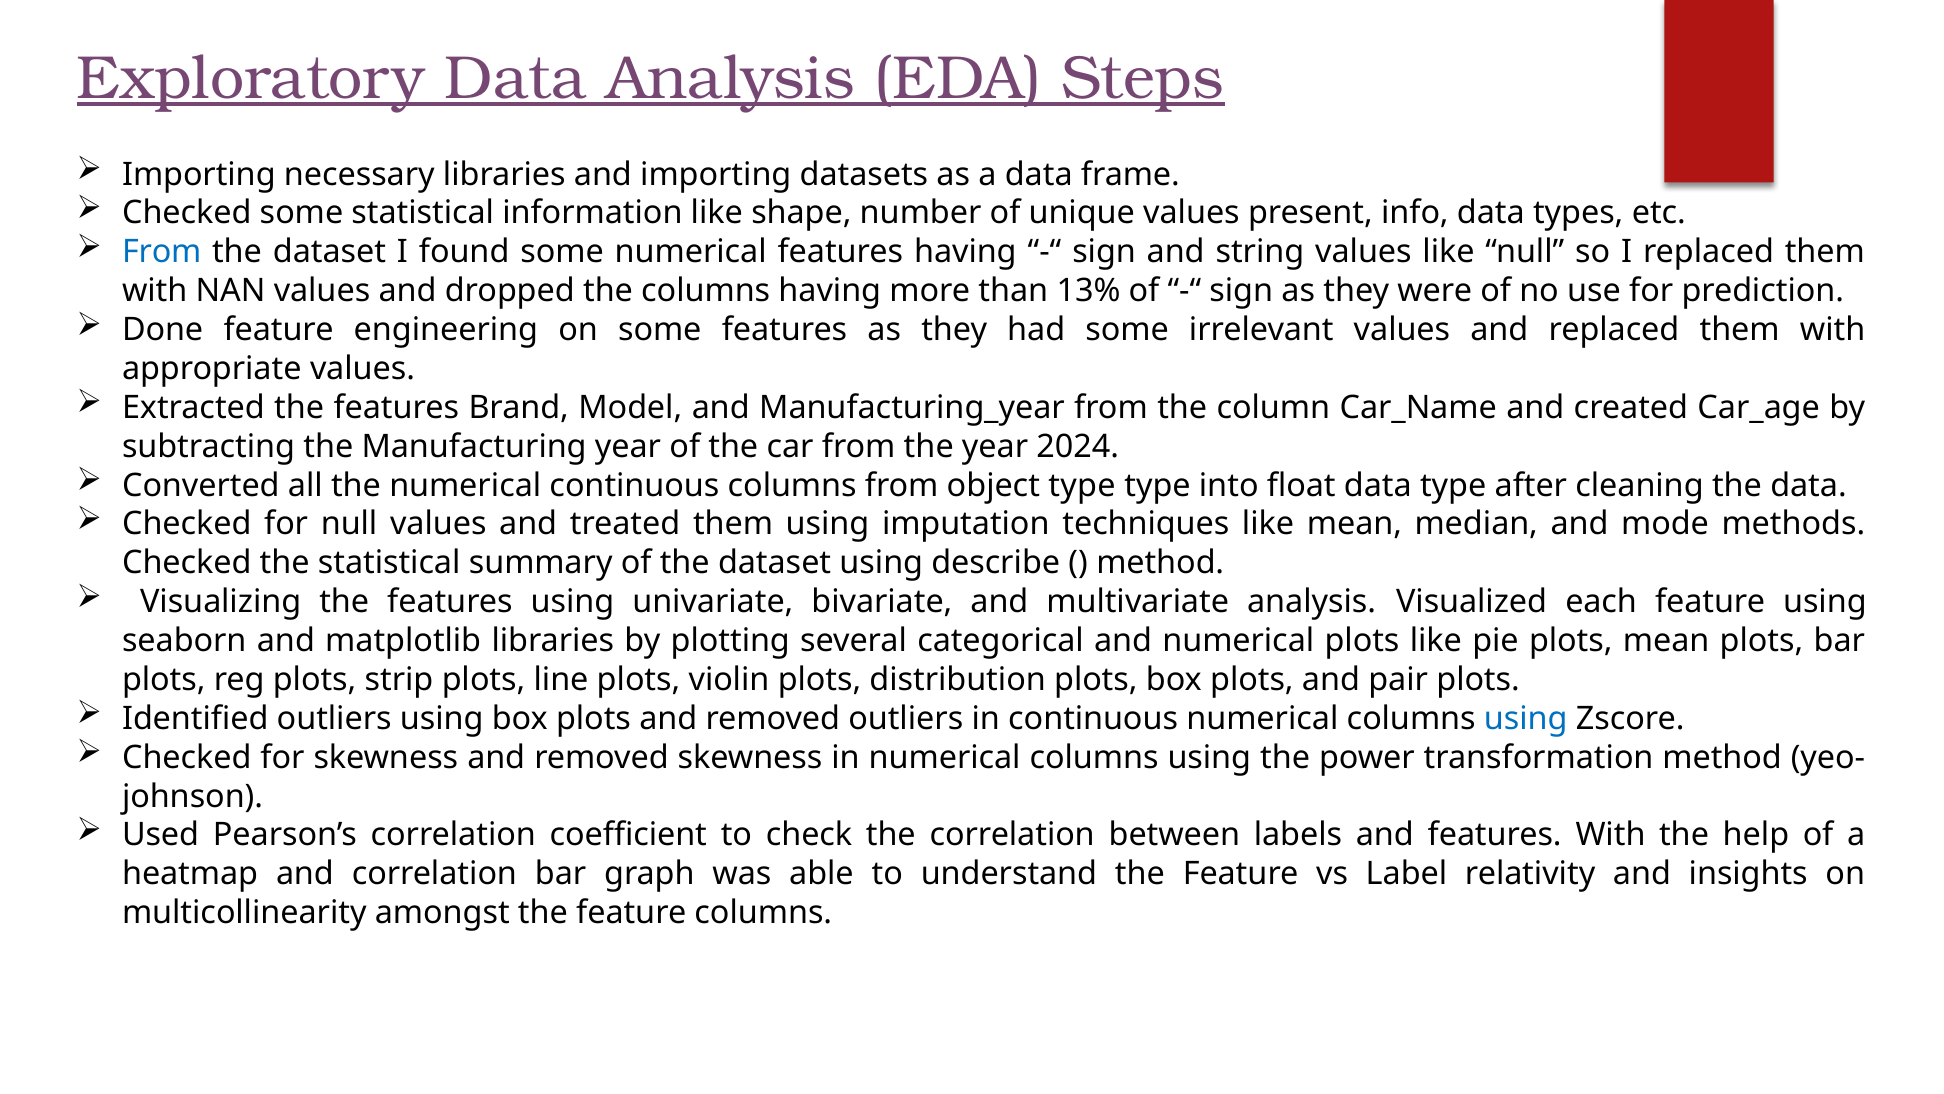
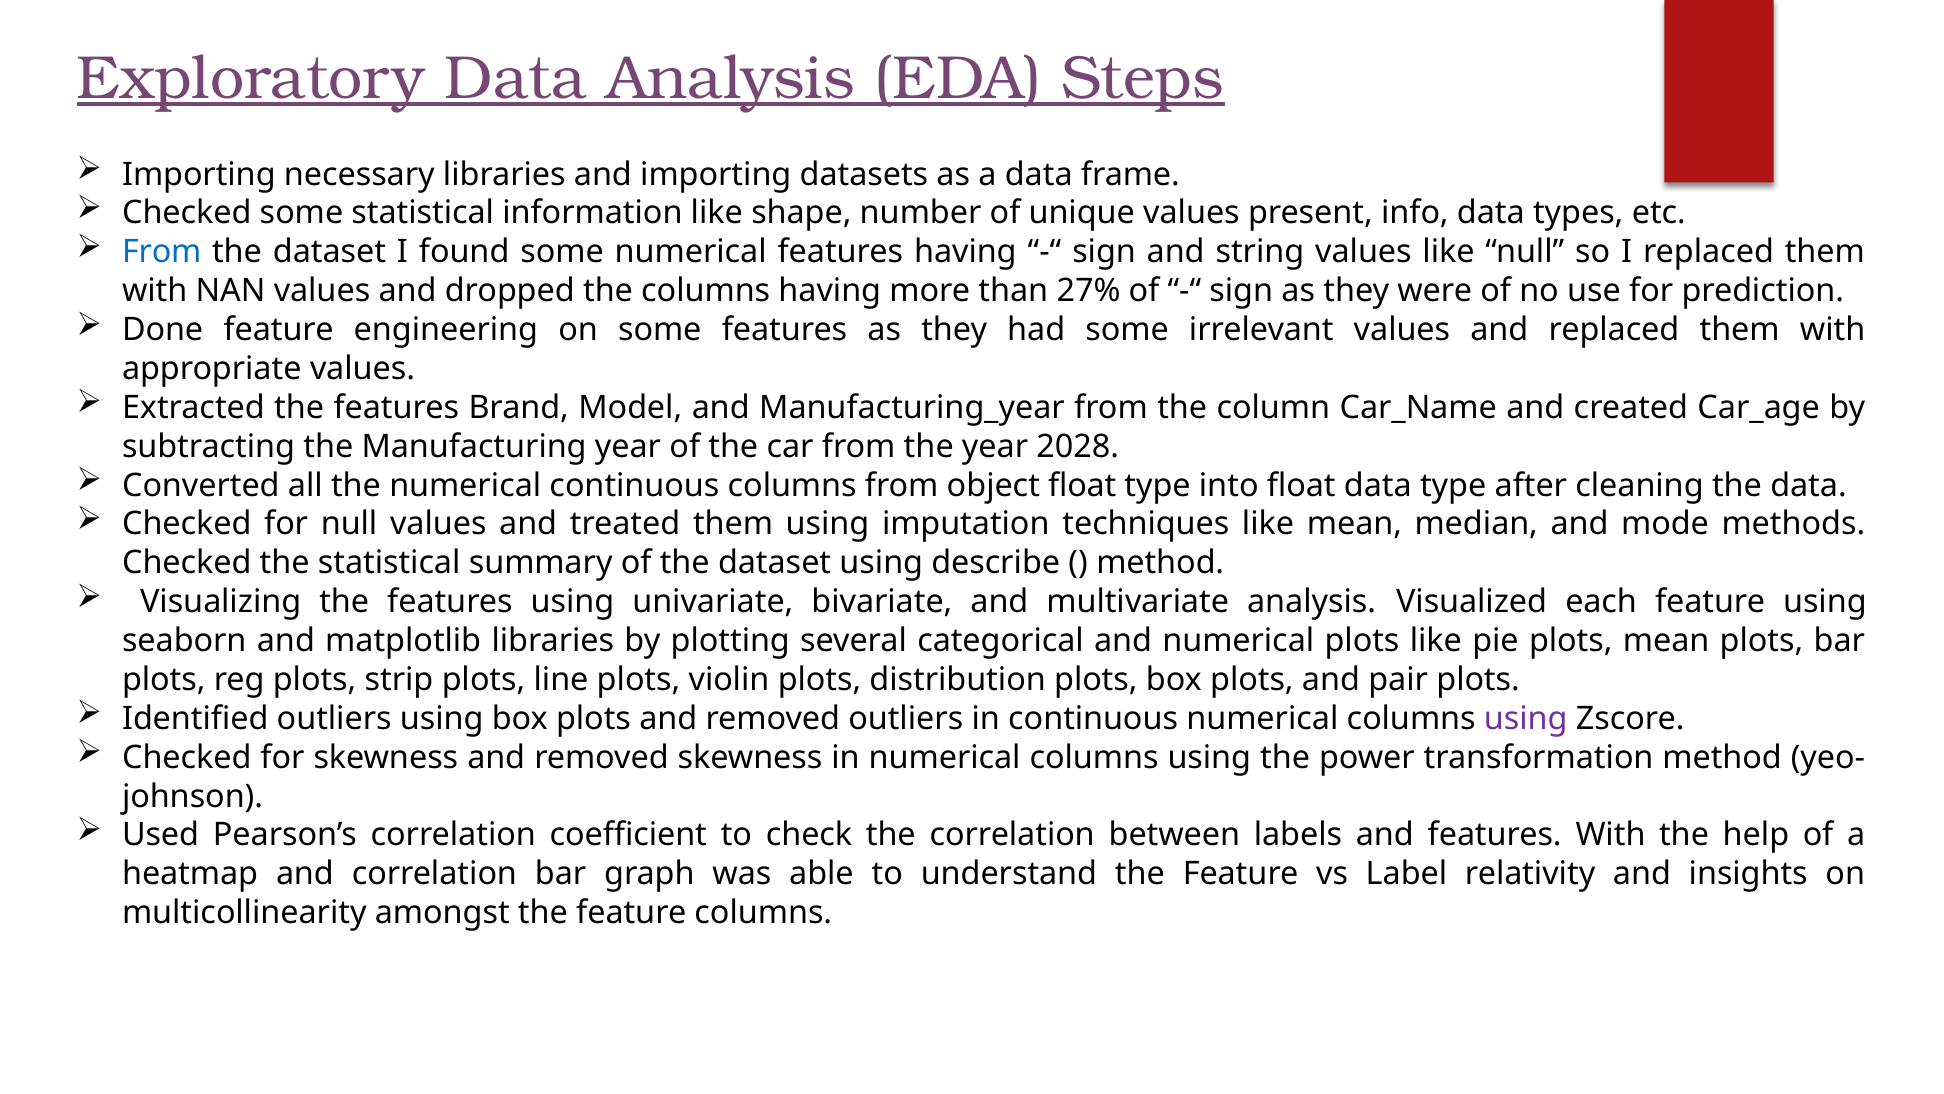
13%: 13% -> 27%
2024: 2024 -> 2028
object type: type -> float
using at (1526, 718) colour: blue -> purple
